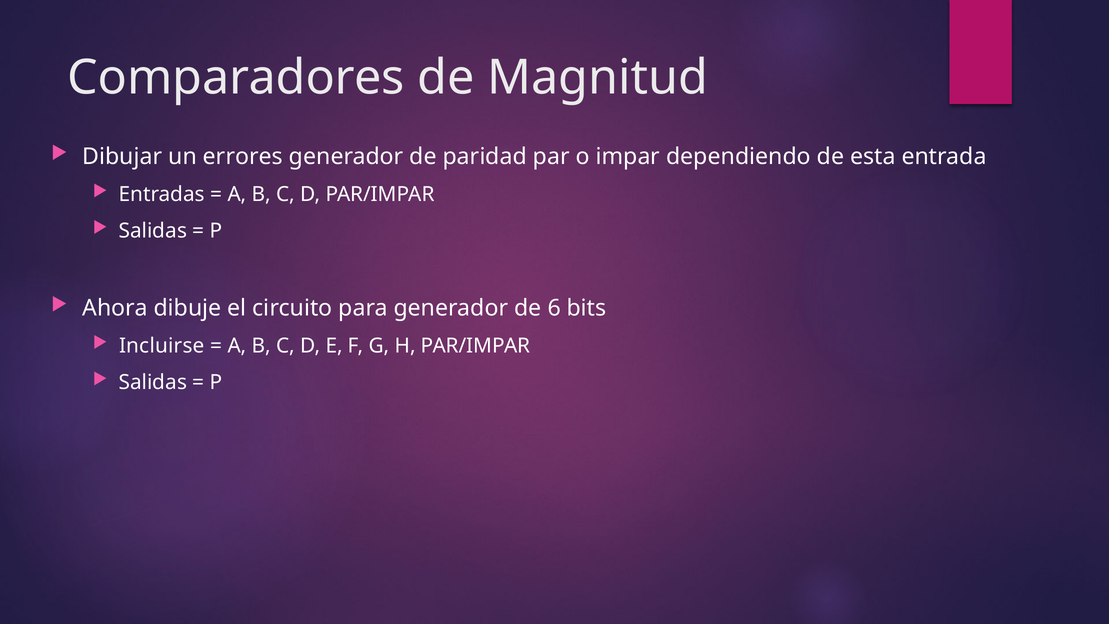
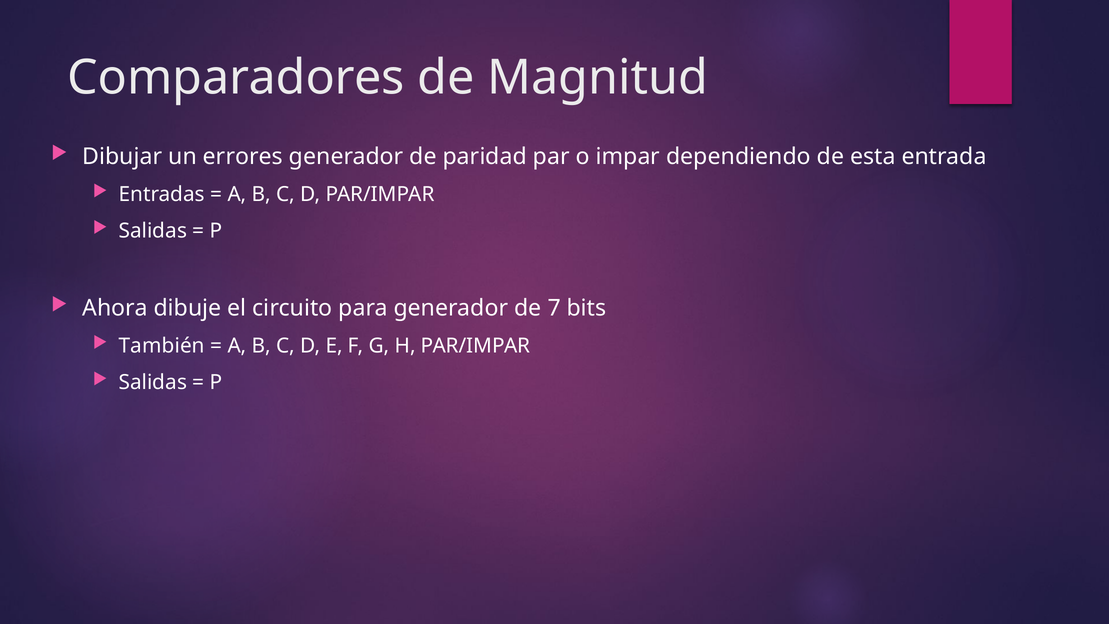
6: 6 -> 7
Incluirse: Incluirse -> También
